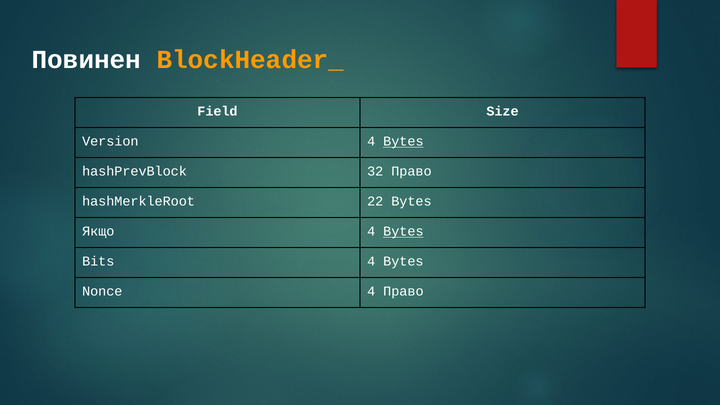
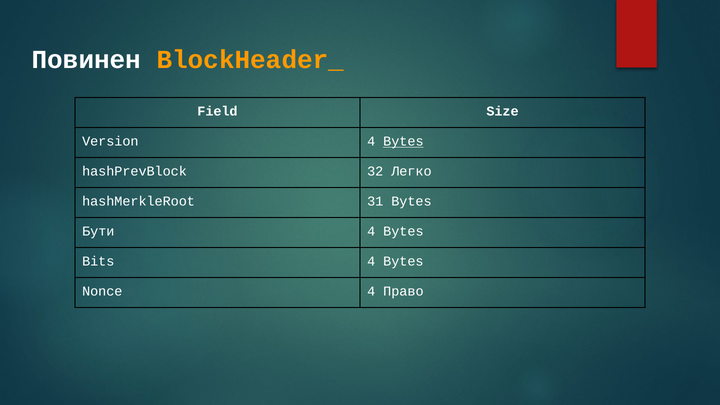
32 Право: Право -> Легко
22: 22 -> 31
Якщо: Якщо -> Бути
Bytes at (403, 231) underline: present -> none
